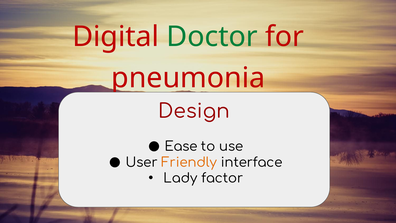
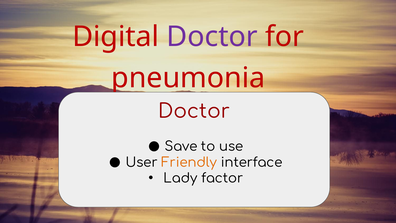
Doctor at (212, 37) colour: green -> purple
Design at (194, 111): Design -> Doctor
Ease: Ease -> Save
